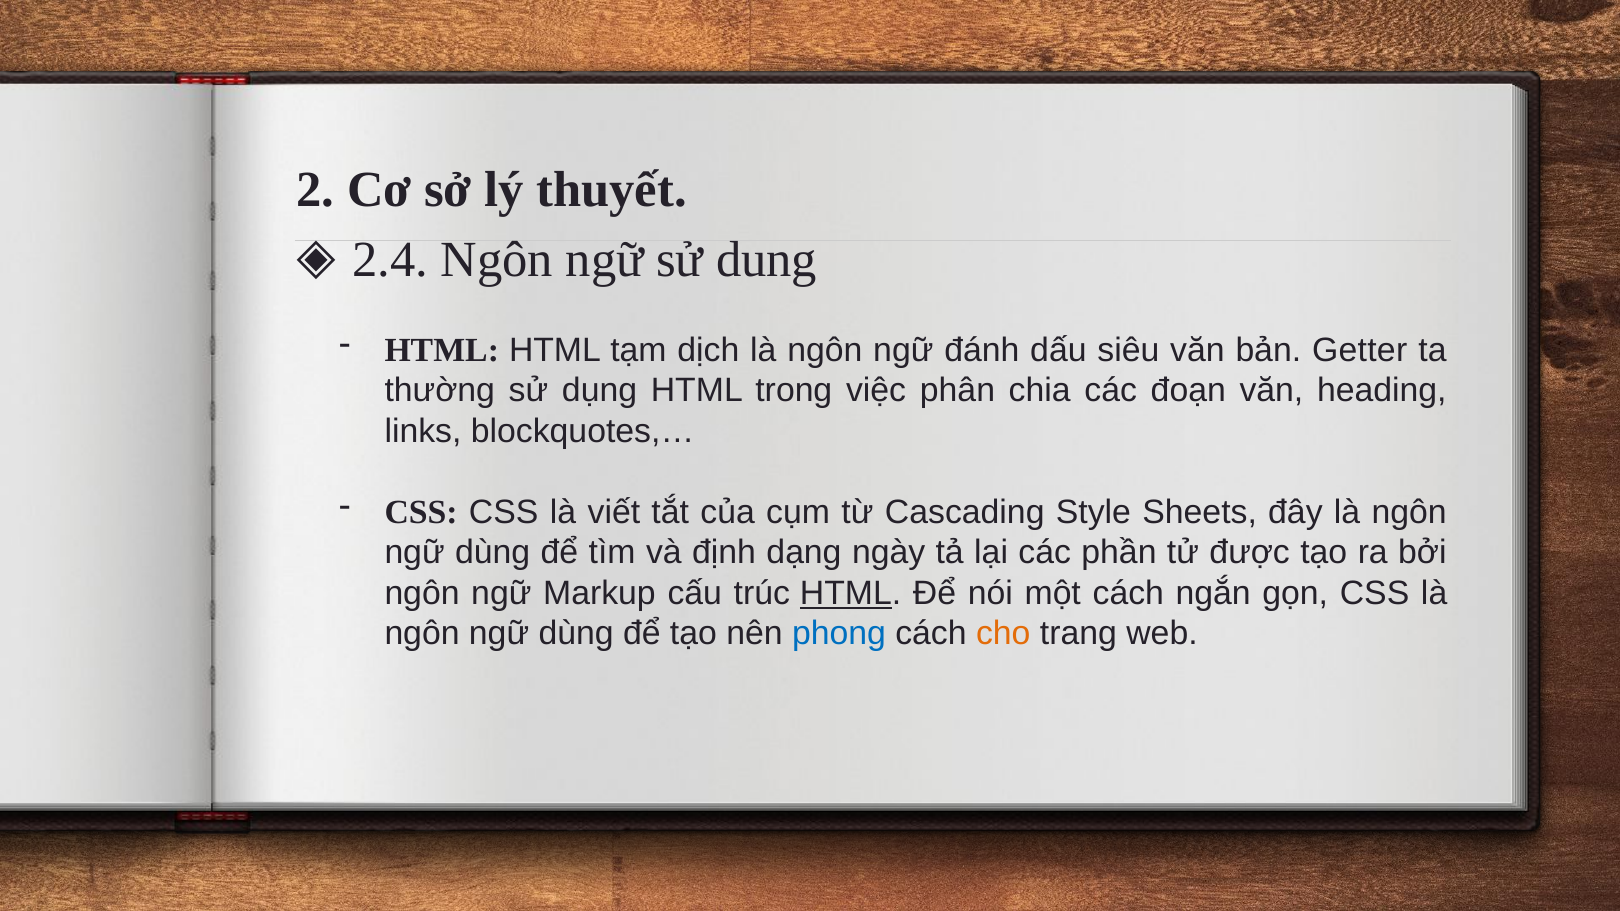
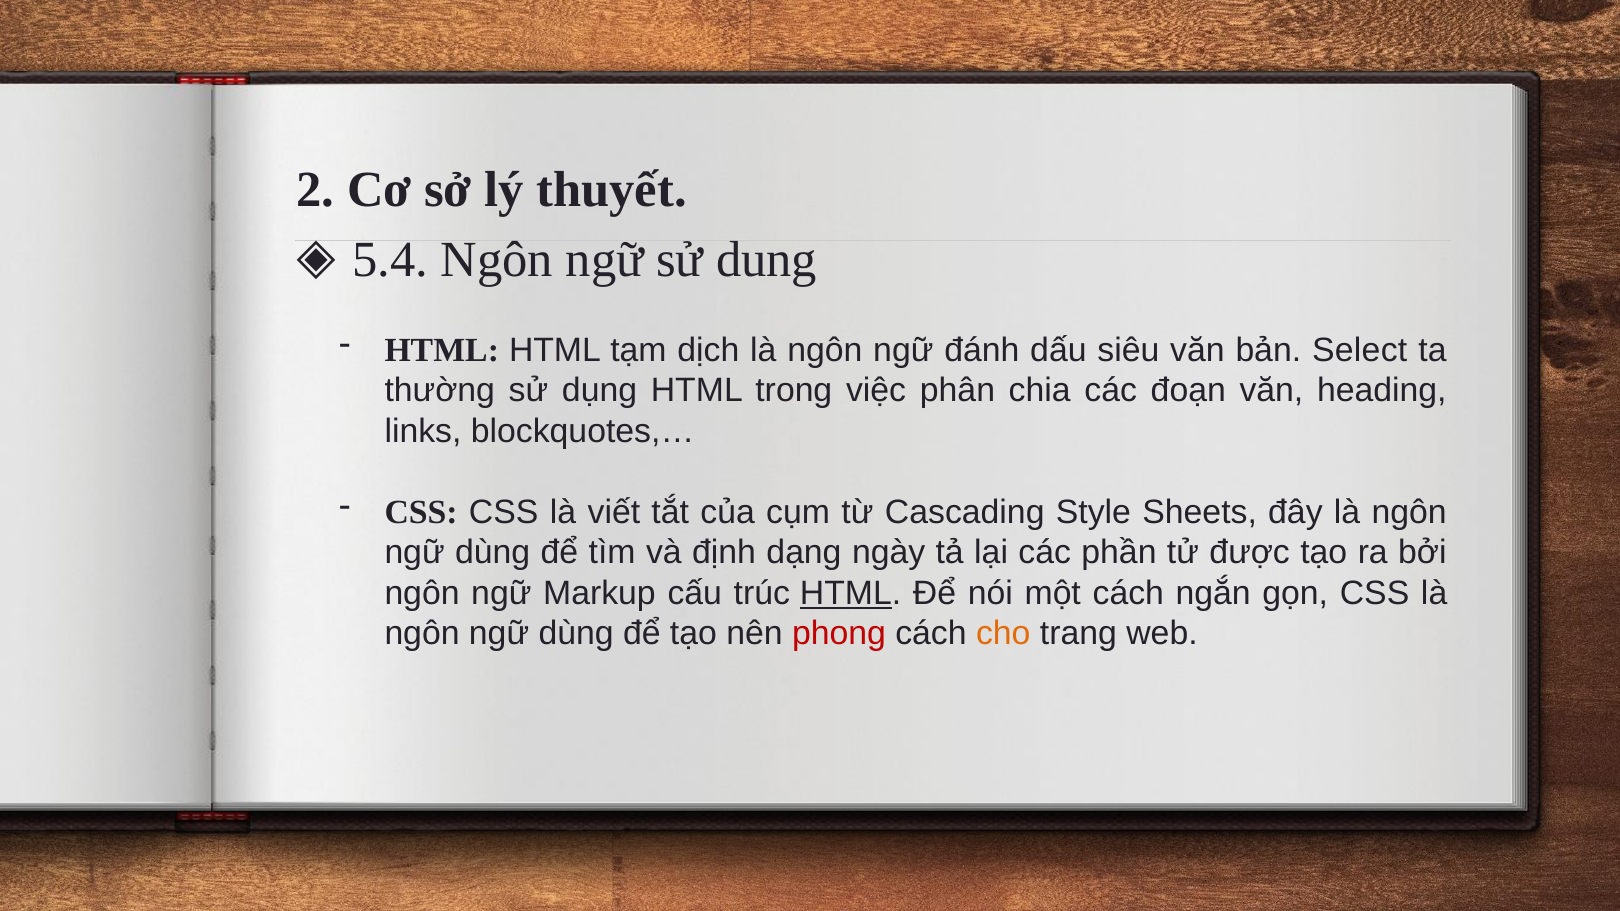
2.4: 2.4 -> 5.4
Getter: Getter -> Select
phong colour: blue -> red
